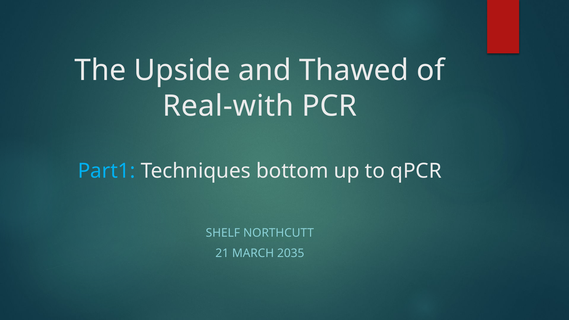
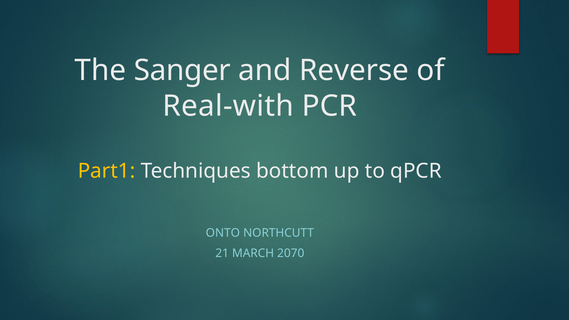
Upside: Upside -> Sanger
Thawed: Thawed -> Reverse
Part1 colour: light blue -> yellow
SHELF: SHELF -> ONTO
2035: 2035 -> 2070
